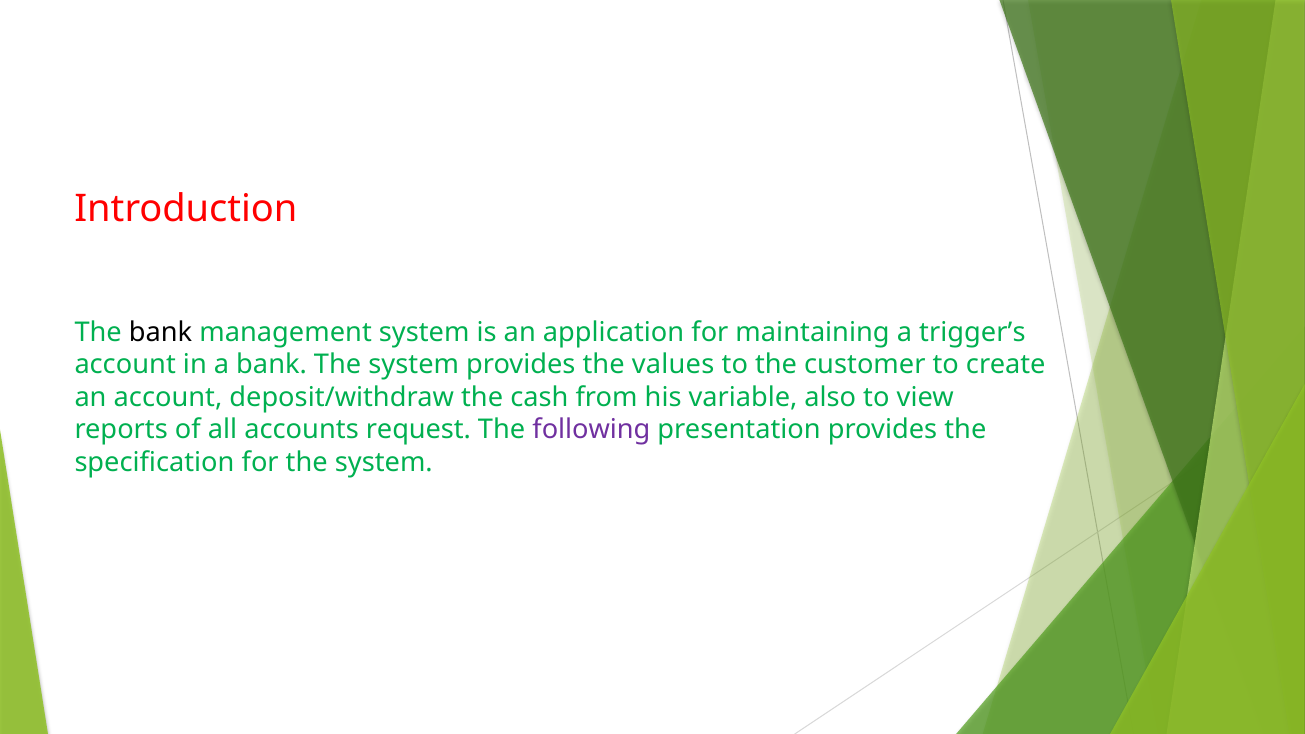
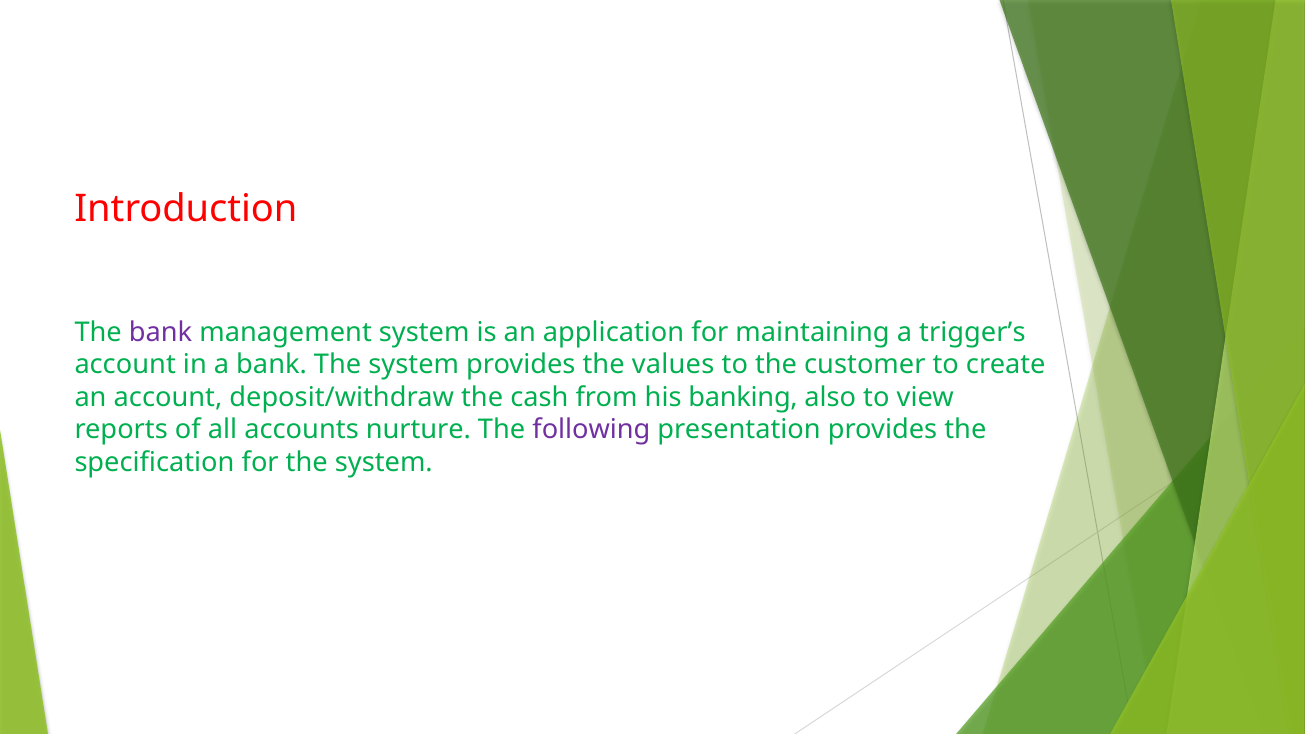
bank at (161, 332) colour: black -> purple
variable: variable -> banking
request: request -> nurture
